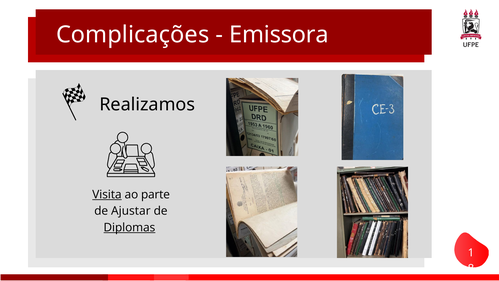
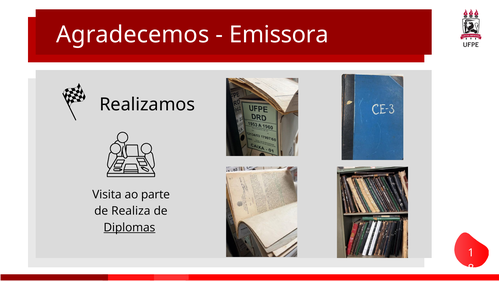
Complicações: Complicações -> Agradecemos
Visita underline: present -> none
Ajustar: Ajustar -> Realiza
